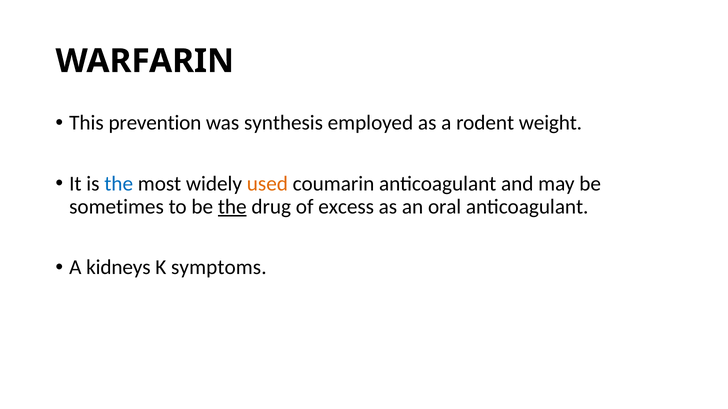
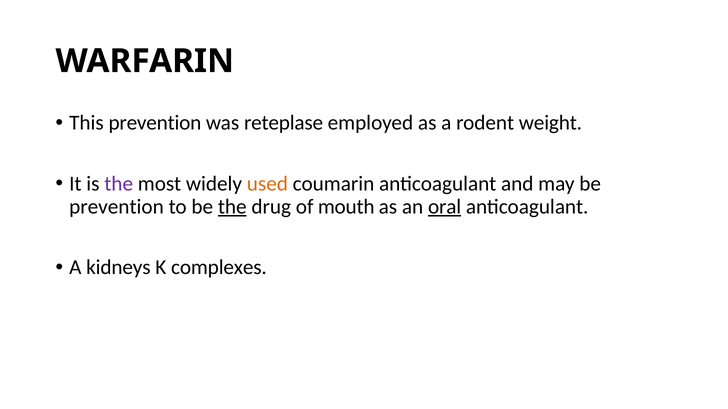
synthesis: synthesis -> reteplase
the at (119, 184) colour: blue -> purple
sometimes at (116, 207): sometimes -> prevention
excess: excess -> mouth
oral underline: none -> present
symptoms: symptoms -> complexes
